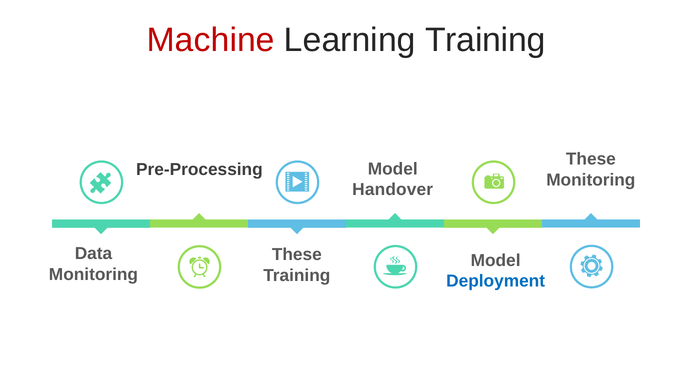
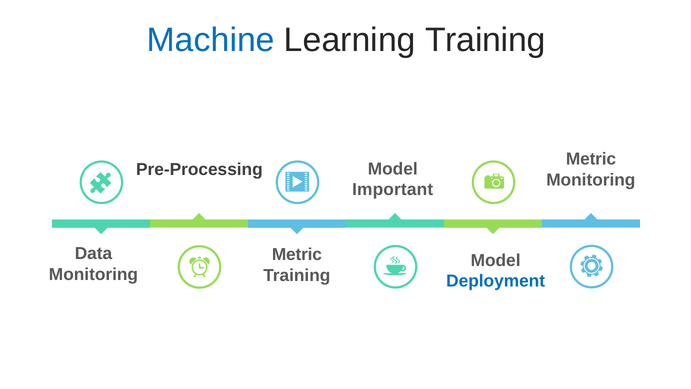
Machine colour: red -> blue
These at (591, 159): These -> Metric
Handover: Handover -> Important
These at (297, 254): These -> Metric
